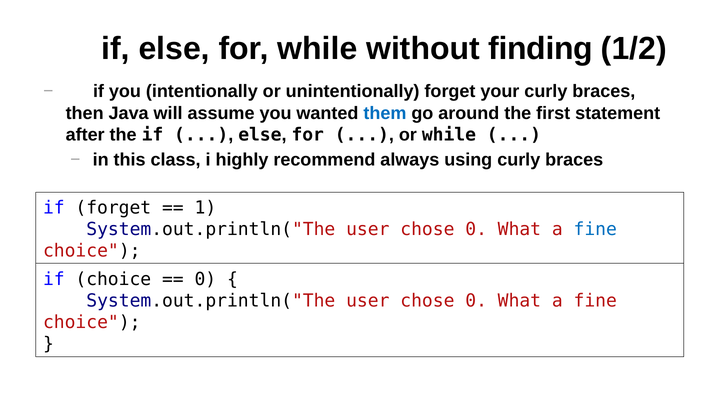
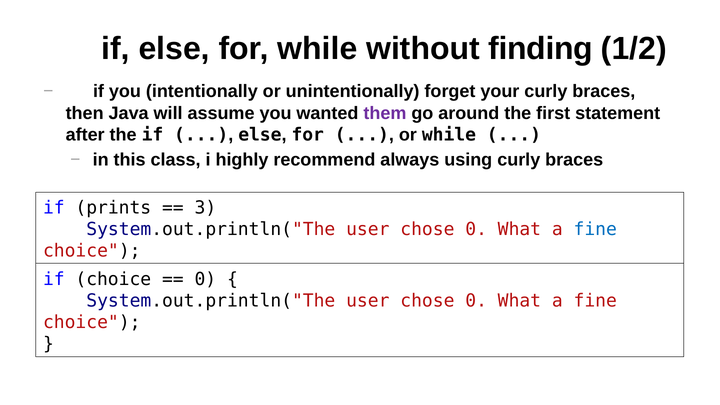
them colour: blue -> purple
if forget: forget -> prints
1: 1 -> 3
